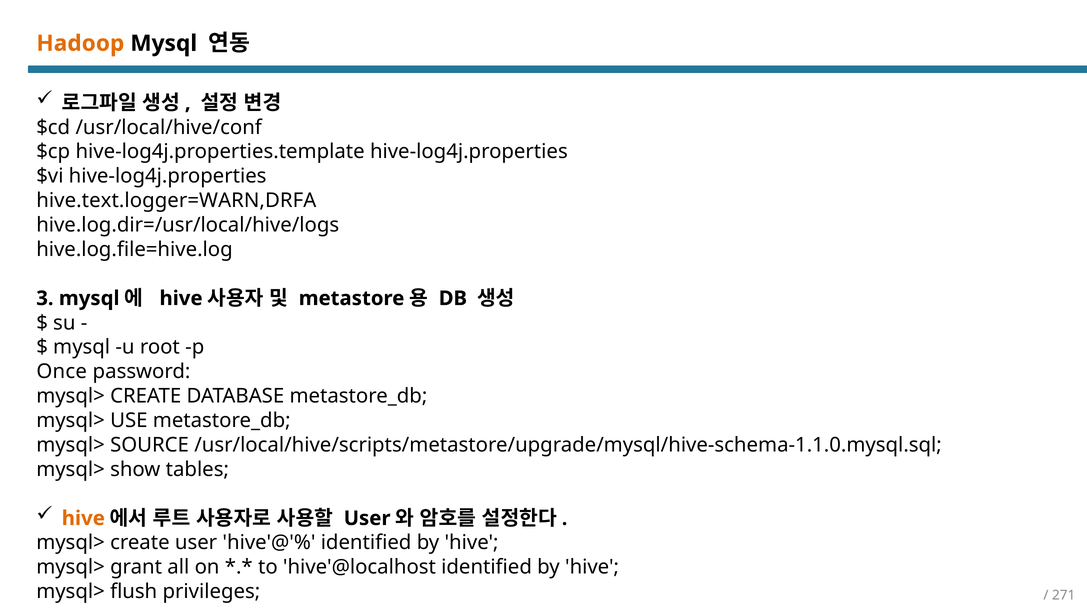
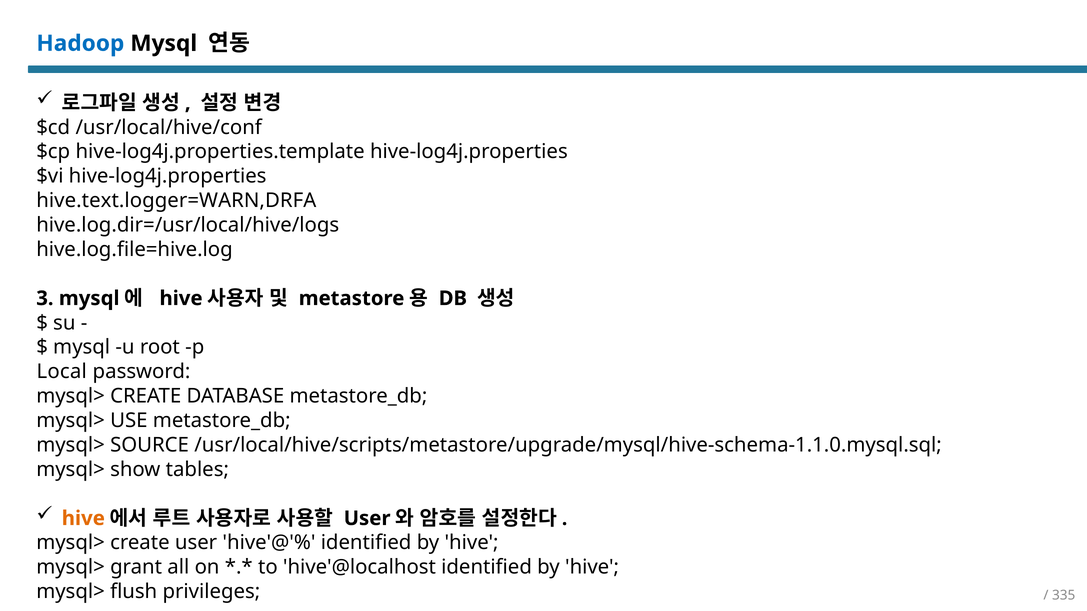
Hadoop colour: orange -> blue
Once: Once -> Local
271: 271 -> 335
